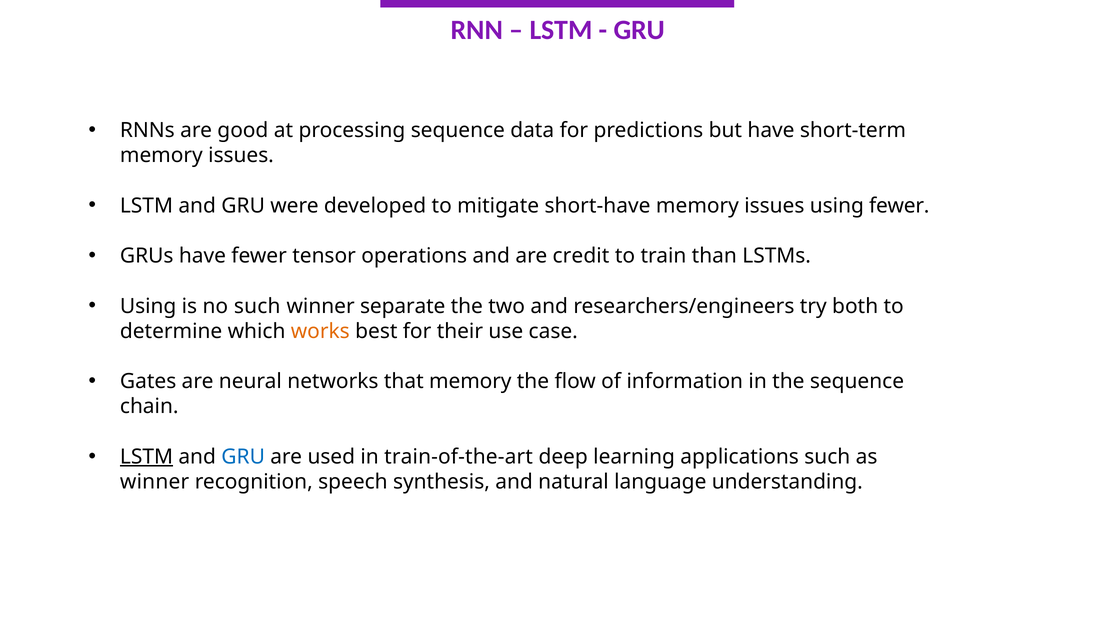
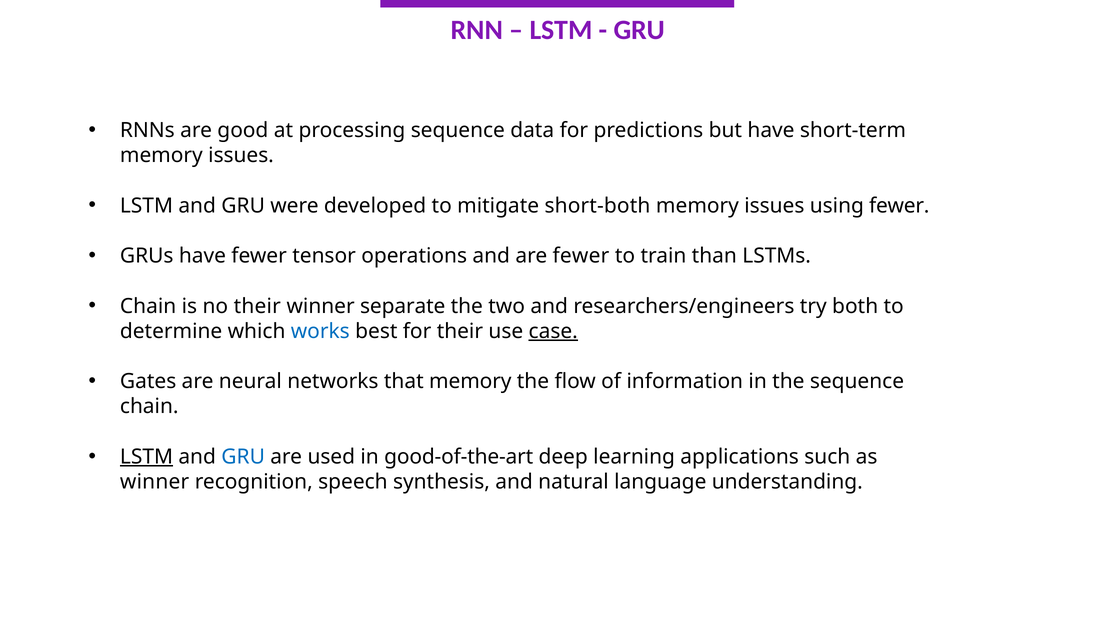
short-have: short-have -> short-both
are credit: credit -> fewer
Using at (148, 306): Using -> Chain
no such: such -> their
works colour: orange -> blue
case underline: none -> present
train-of-the-art: train-of-the-art -> good-of-the-art
